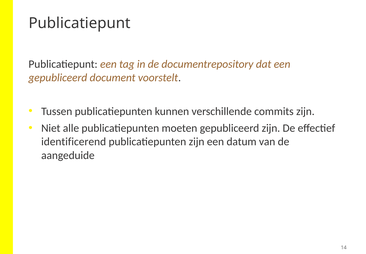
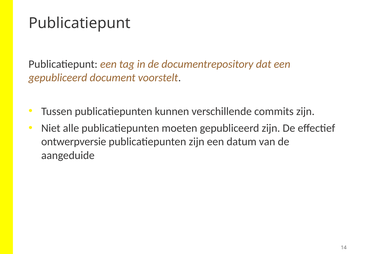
identificerend: identificerend -> ontwerpversie
